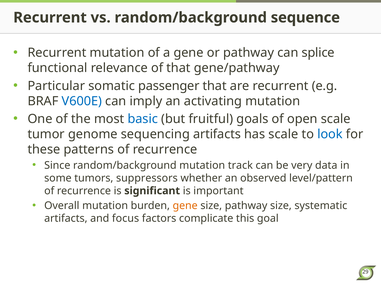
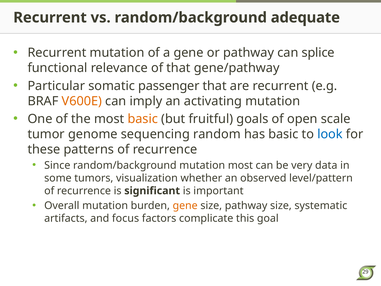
sequence: sequence -> adequate
V600E colour: blue -> orange
basic at (143, 119) colour: blue -> orange
sequencing artifacts: artifacts -> random
has scale: scale -> basic
mutation track: track -> most
suppressors: suppressors -> visualization
